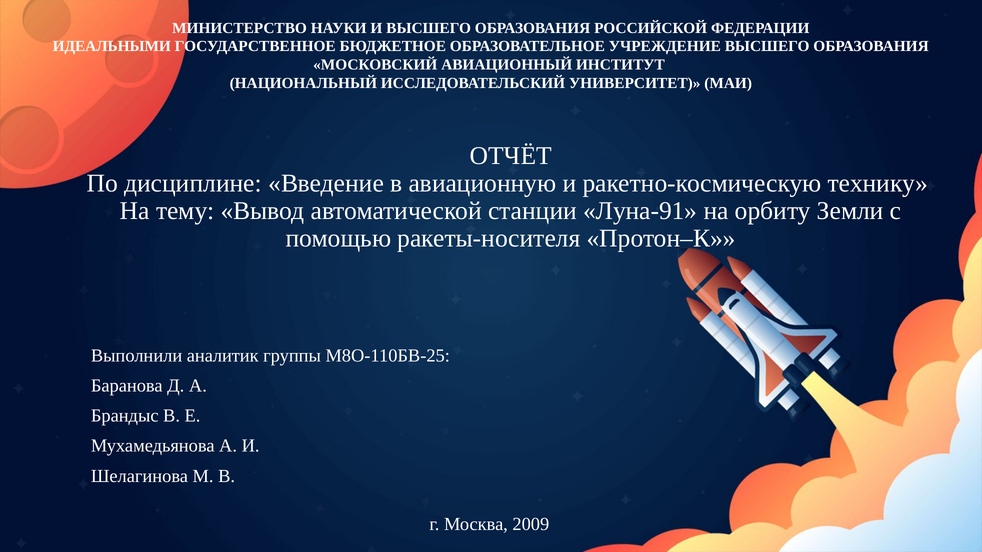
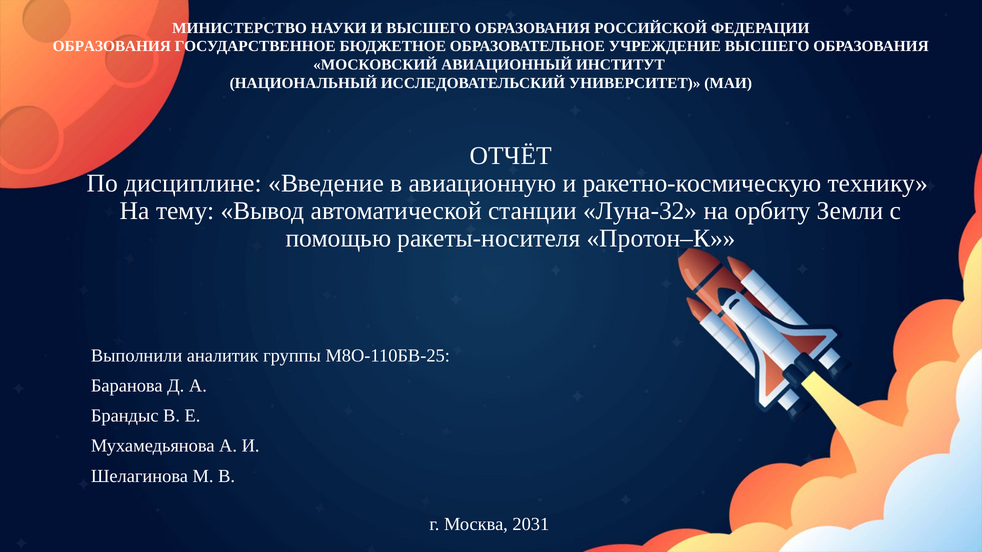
ИДЕАЛЬНЫМИ at (112, 46): ИДЕАЛЬНЫМИ -> ОБРАЗОВАНИЯ
Луна-91: Луна-91 -> Луна-32
2009: 2009 -> 2031
